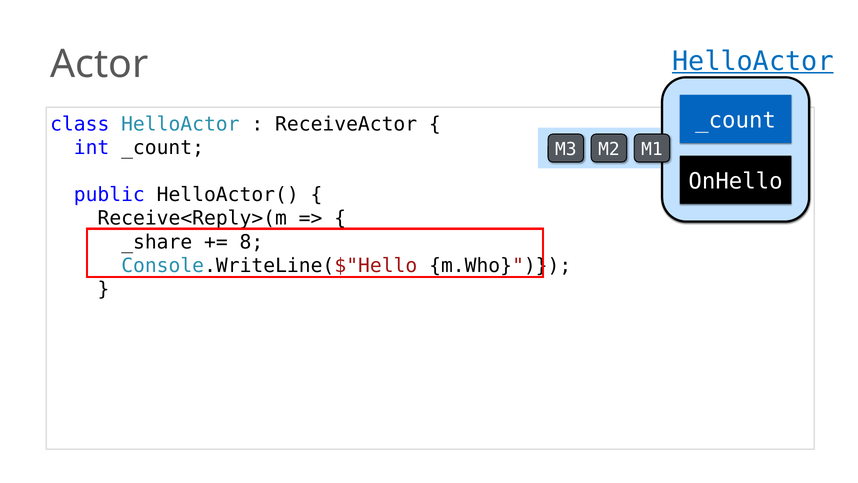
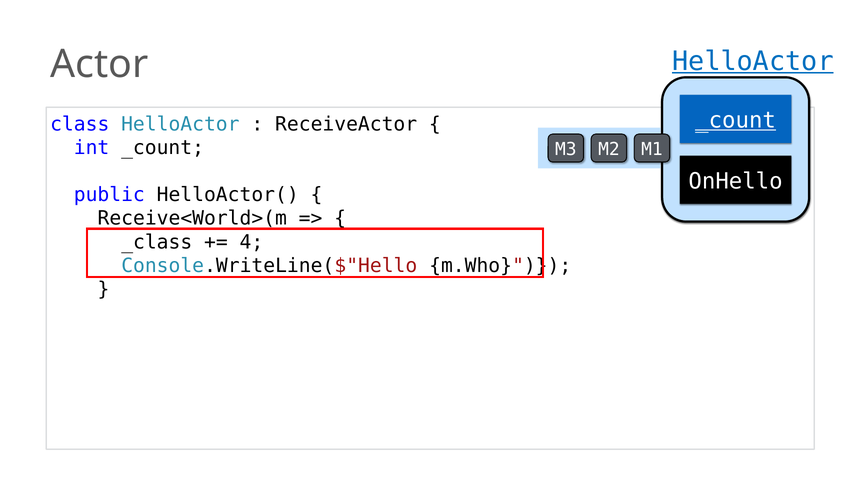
_count at (736, 120) underline: none -> present
Receive<Reply>(m: Receive<Reply>(m -> Receive<World>(m
_share: _share -> _class
8: 8 -> 4
